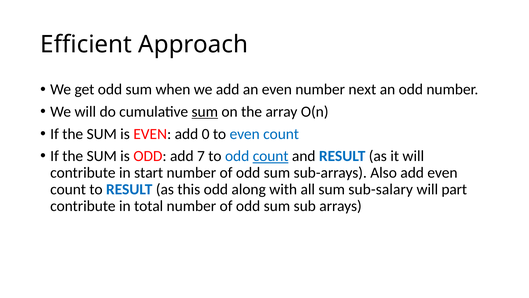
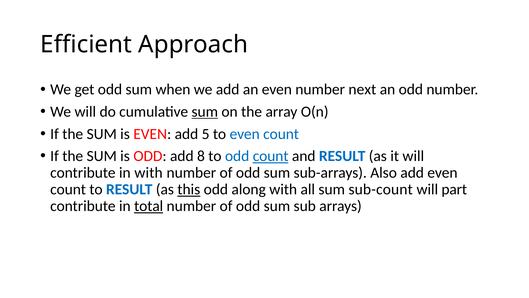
0: 0 -> 5
7: 7 -> 8
in start: start -> with
this underline: none -> present
sub-salary: sub-salary -> sub-count
total underline: none -> present
